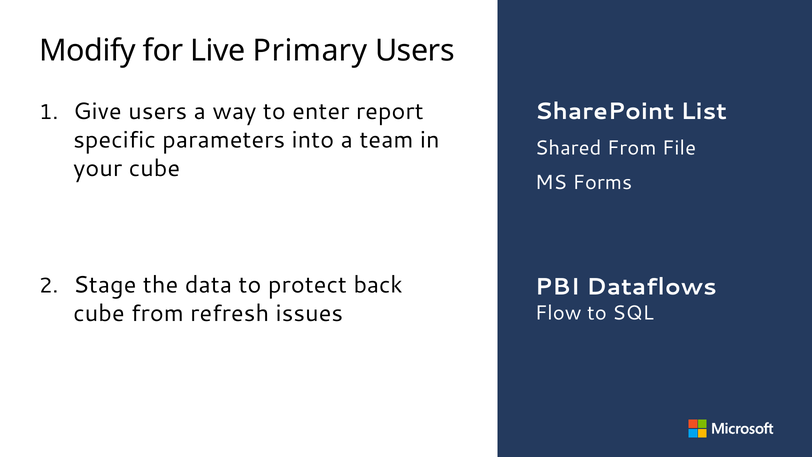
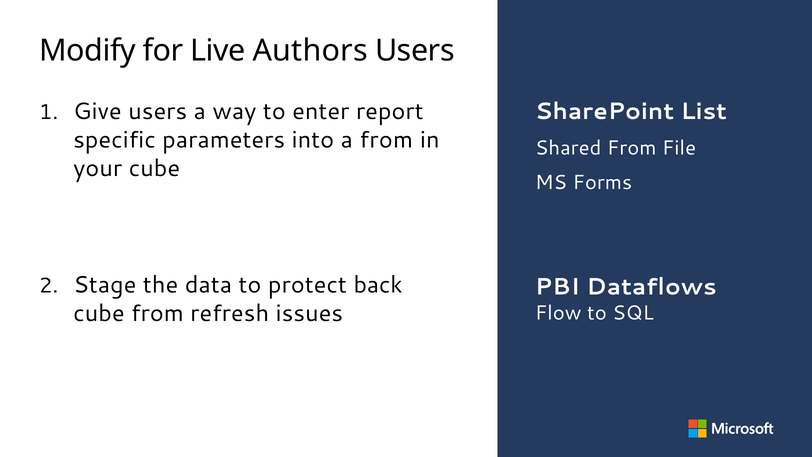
Primary: Primary -> Authors
a team: team -> from
